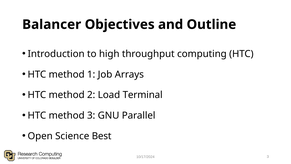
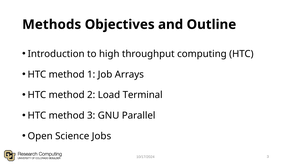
Balancer: Balancer -> Methods
Best: Best -> Jobs
